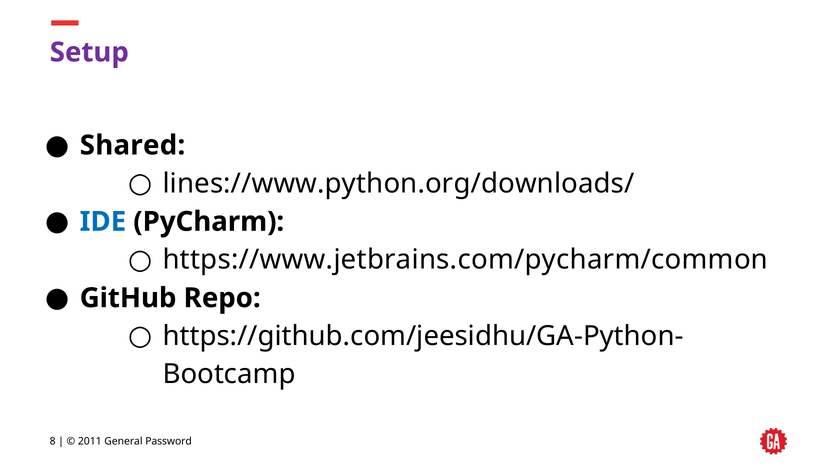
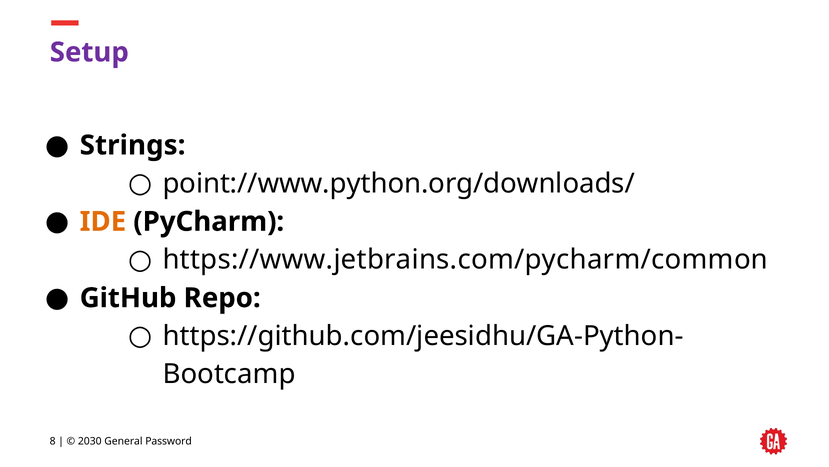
Shared: Shared -> Strings
lines://www.python.org/downloads/: lines://www.python.org/downloads/ -> point://www.python.org/downloads/
IDE colour: blue -> orange
2011: 2011 -> 2030
